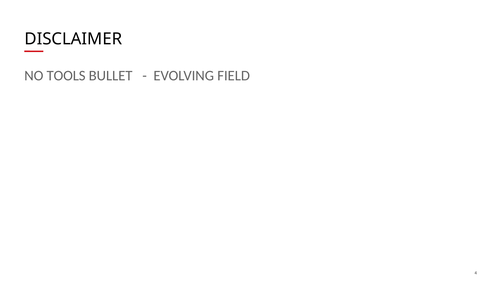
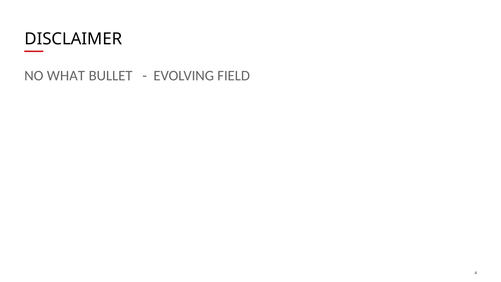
TOOLS: TOOLS -> WHAT
